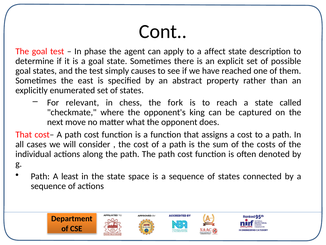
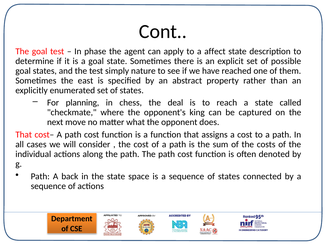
causes: causes -> nature
relevant: relevant -> planning
fork: fork -> deal
least: least -> back
